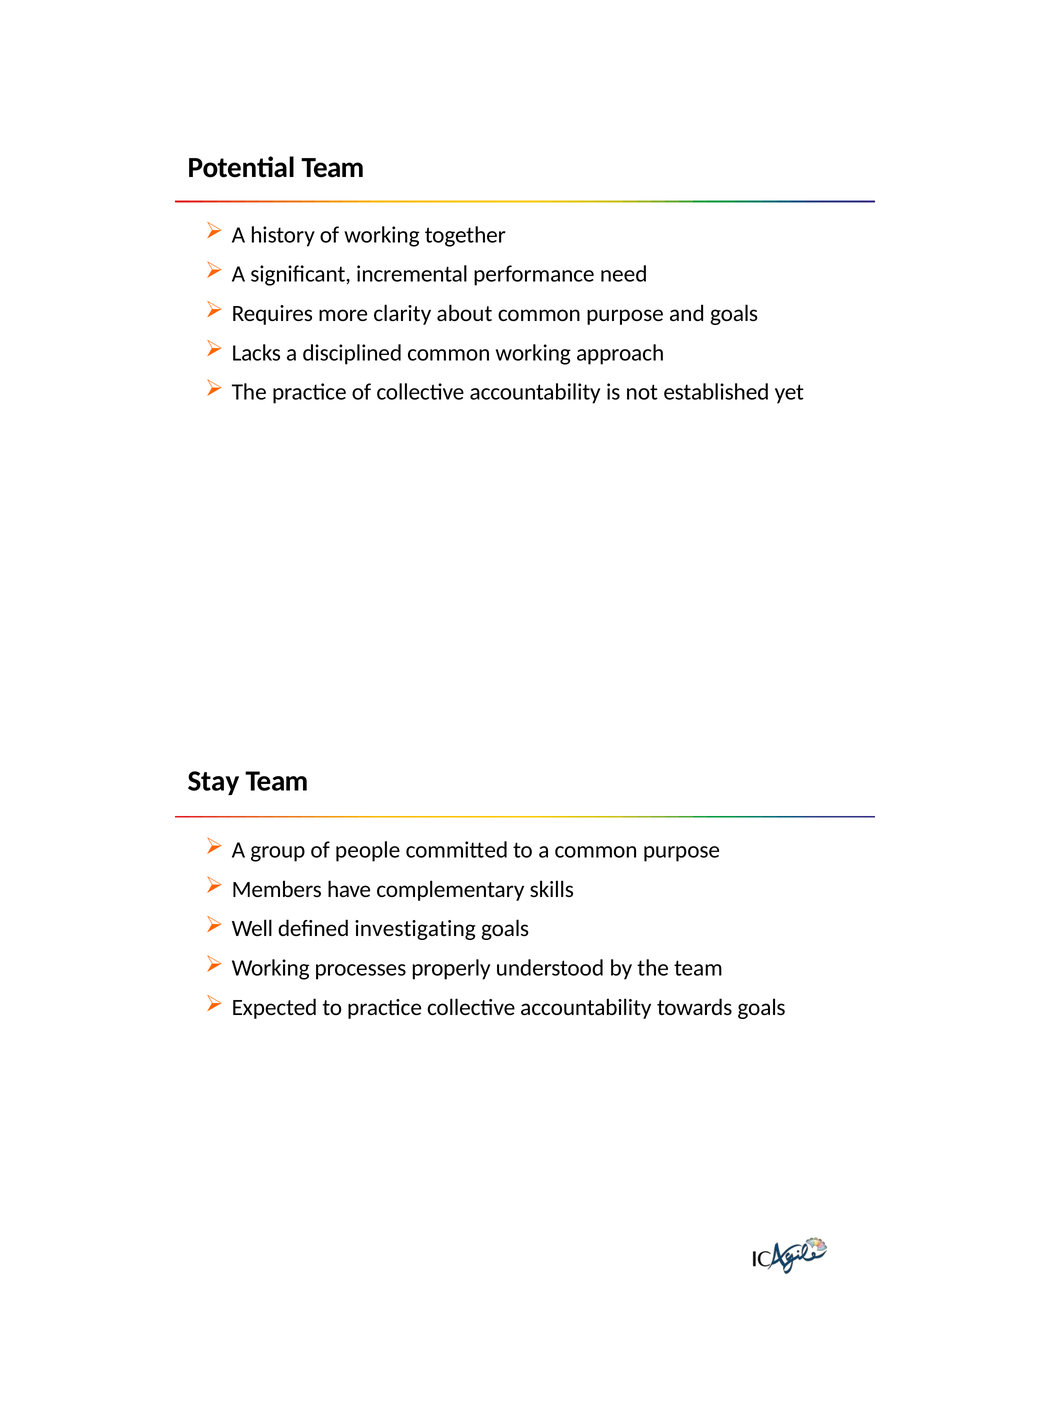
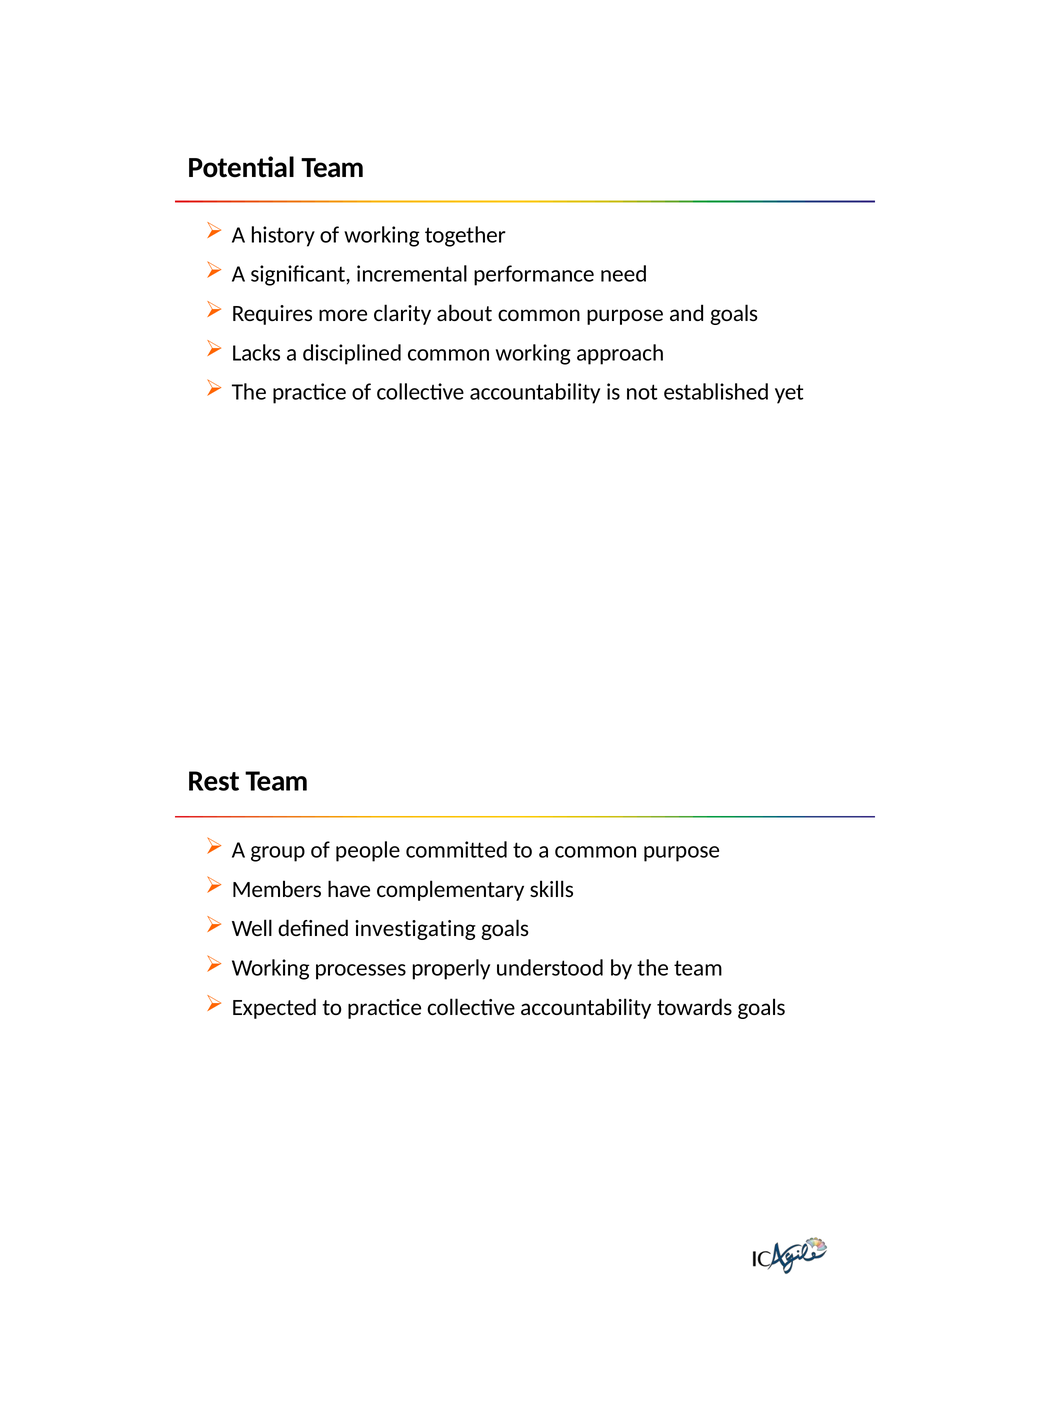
Stay: Stay -> Rest
